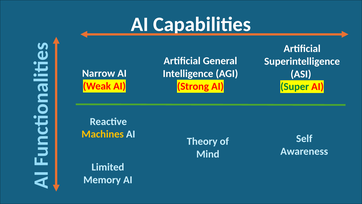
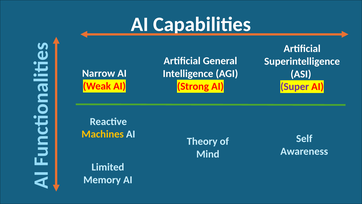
Super colour: green -> purple
